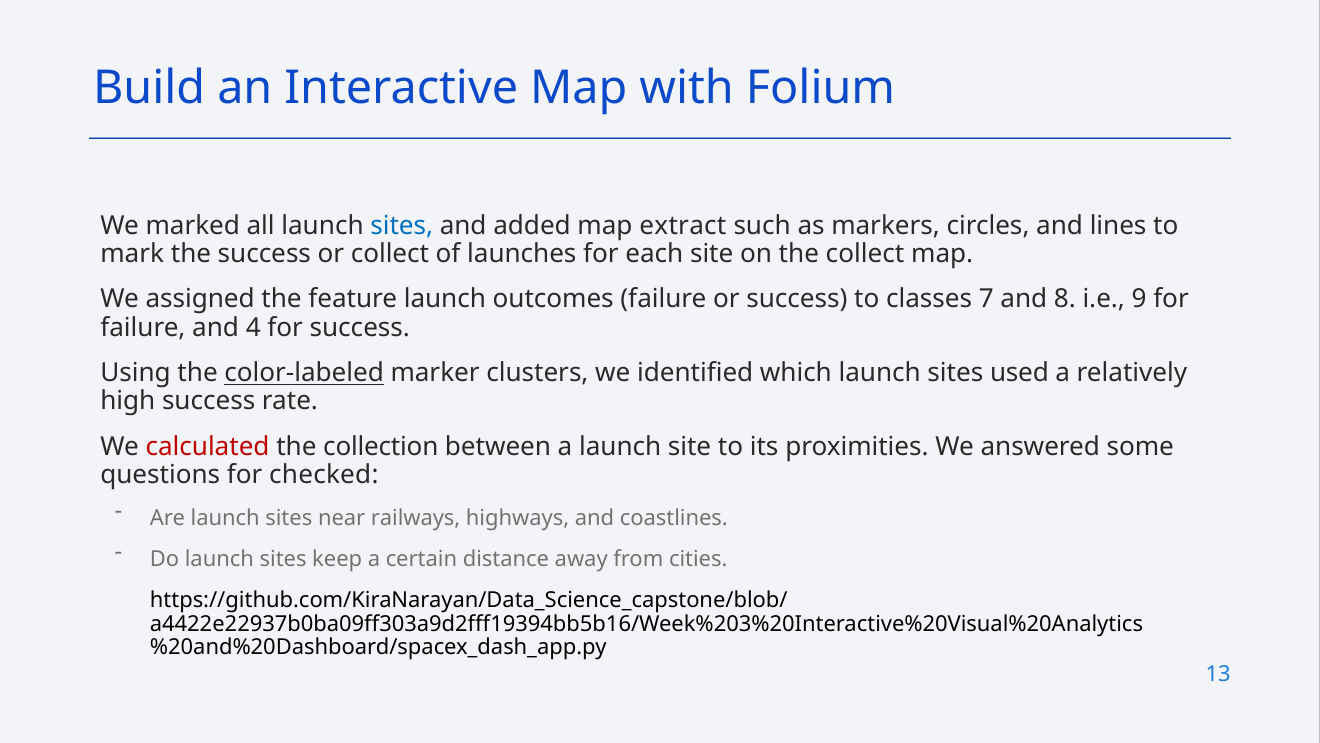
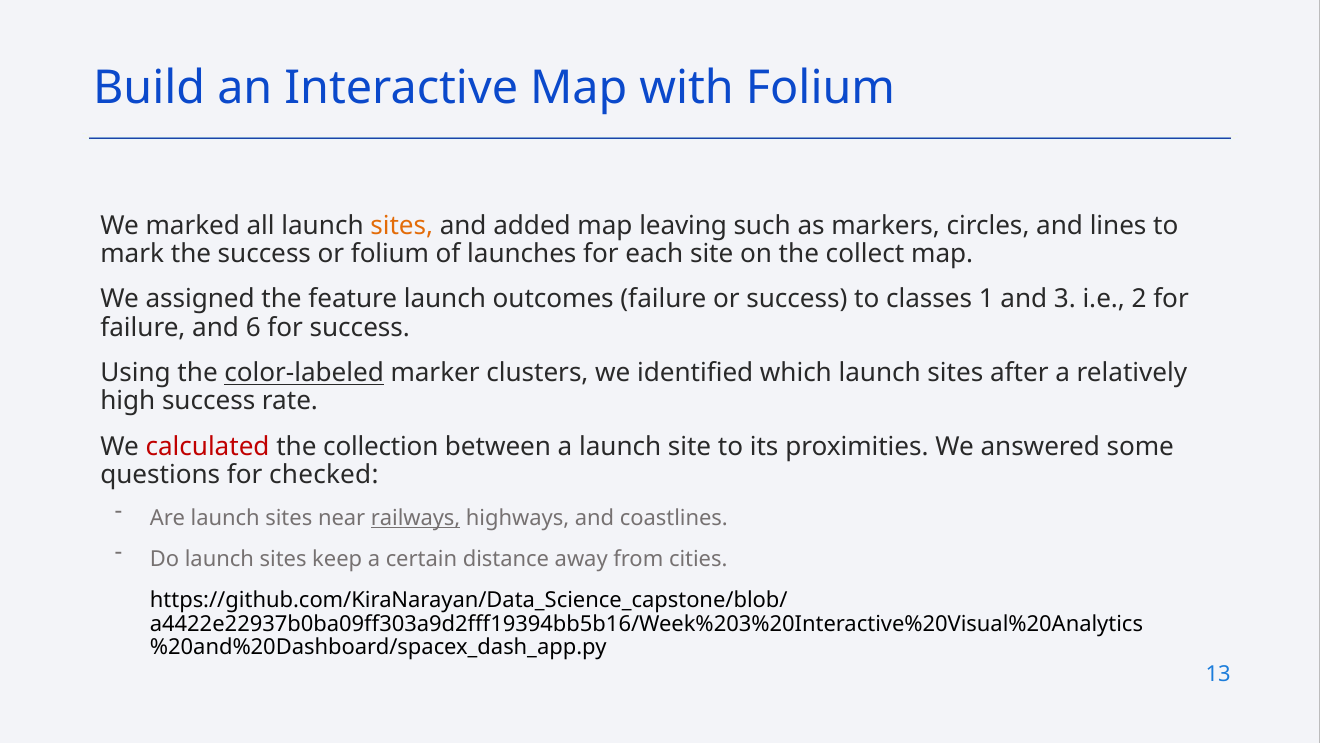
sites at (402, 225) colour: blue -> orange
extract: extract -> leaving
or collect: collect -> folium
7: 7 -> 1
8: 8 -> 3
9: 9 -> 2
4: 4 -> 6
used: used -> after
railways underline: none -> present
